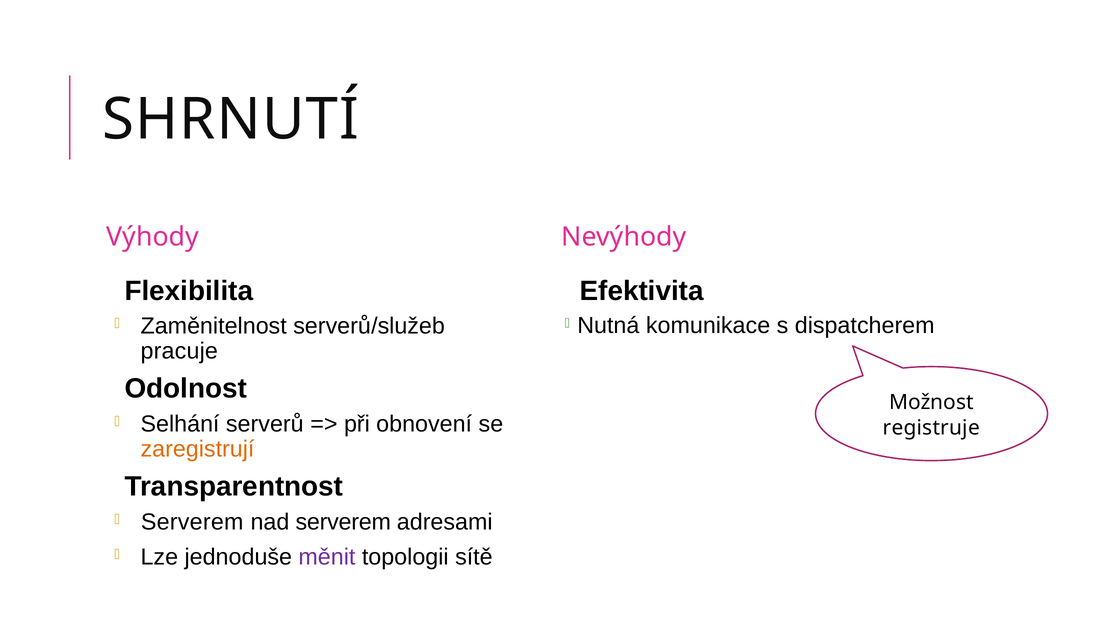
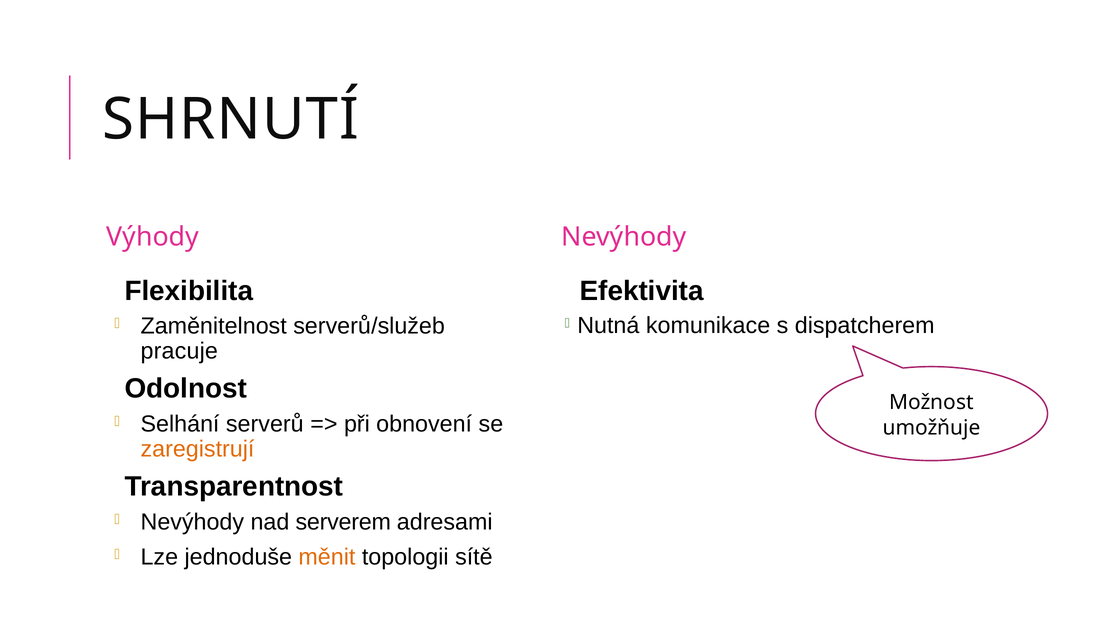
registruje: registruje -> umožňuje
Serverem at (192, 522): Serverem -> Nevýhody
měnit colour: purple -> orange
